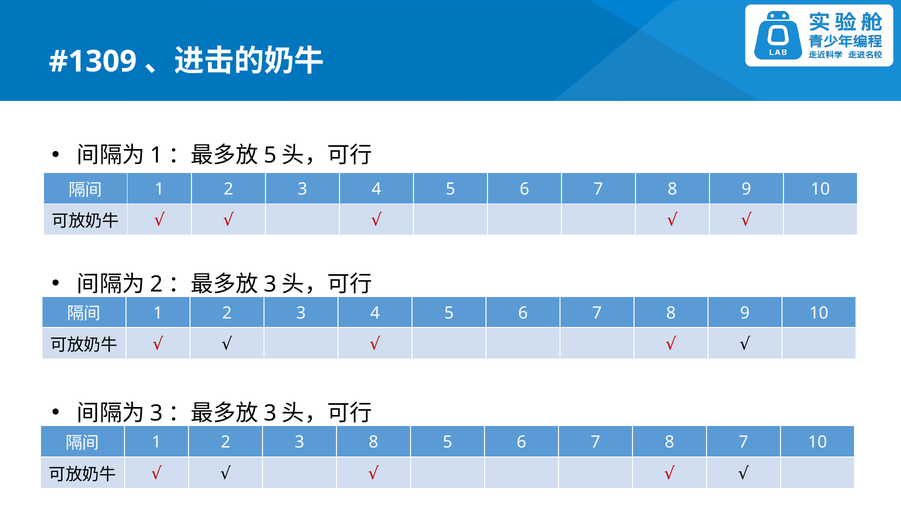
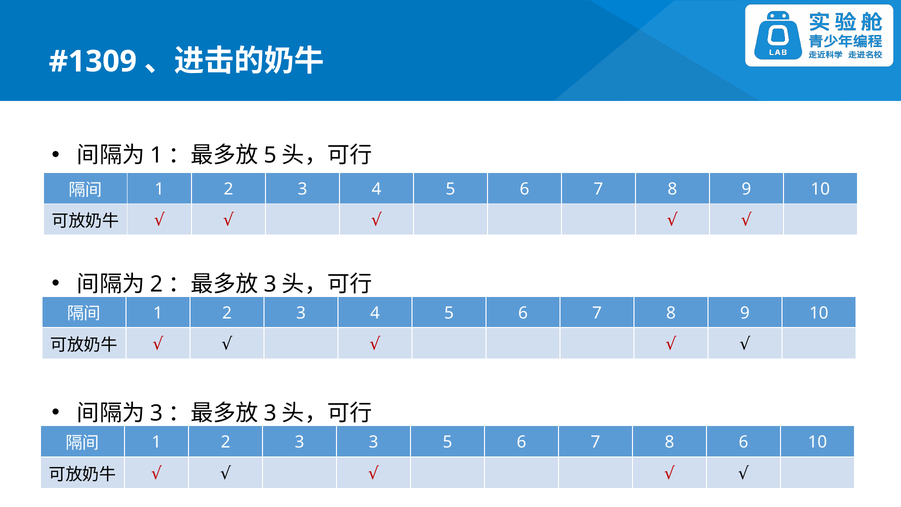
3 8: 8 -> 3
8 7: 7 -> 6
